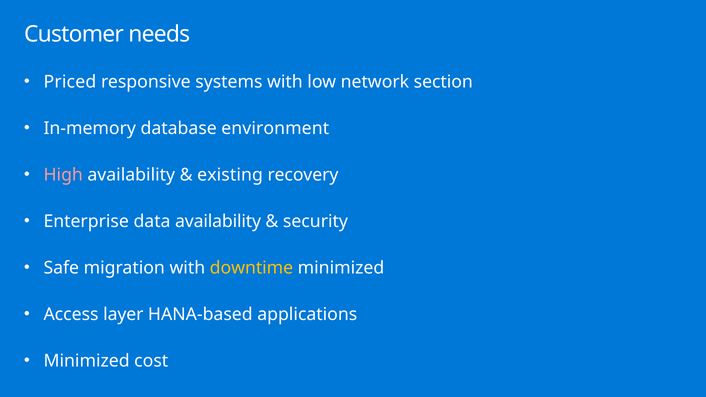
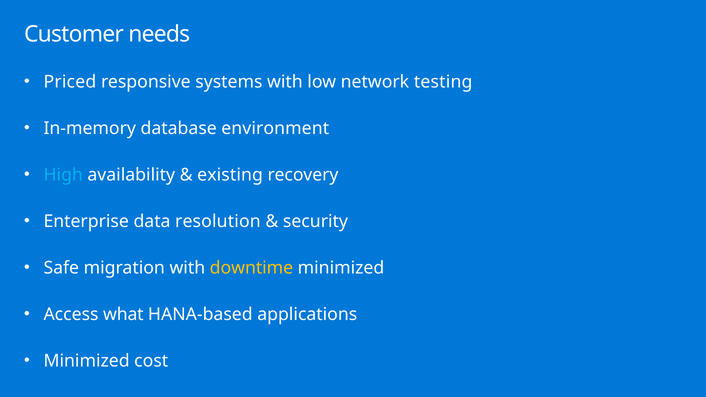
section: section -> testing
High colour: pink -> light blue
data availability: availability -> resolution
layer: layer -> what
